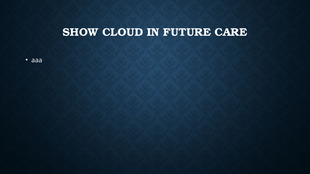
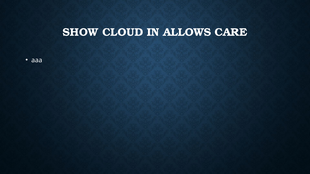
FUTURE: FUTURE -> ALLOWS
